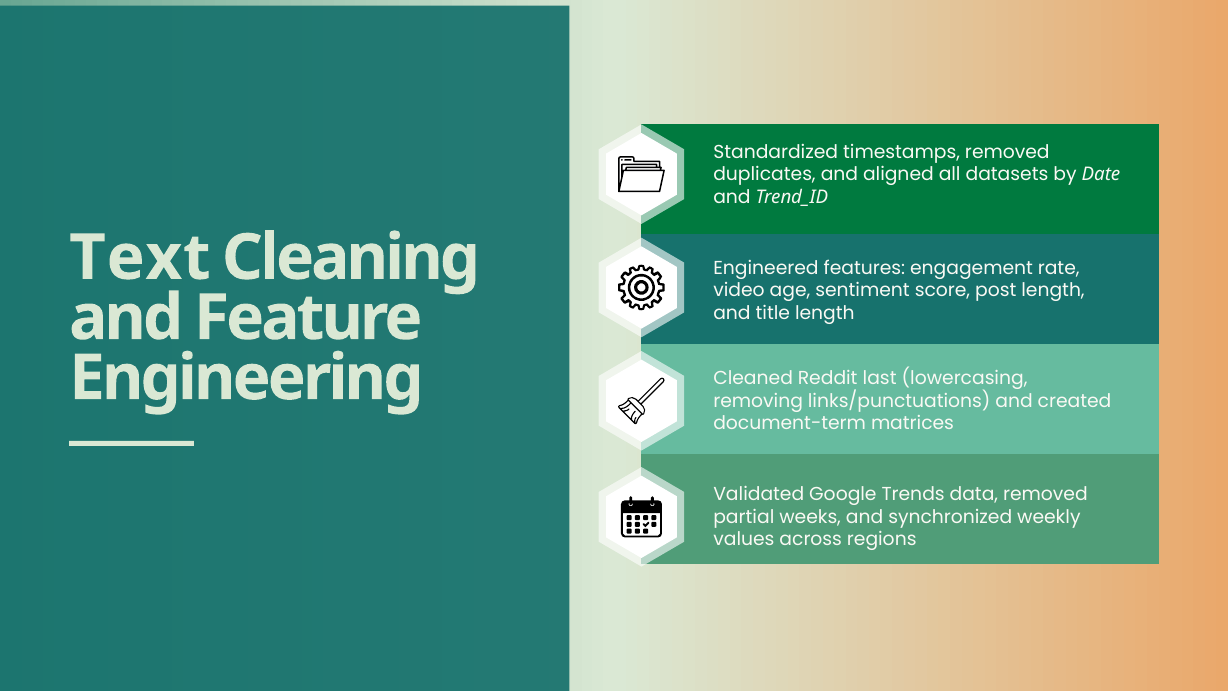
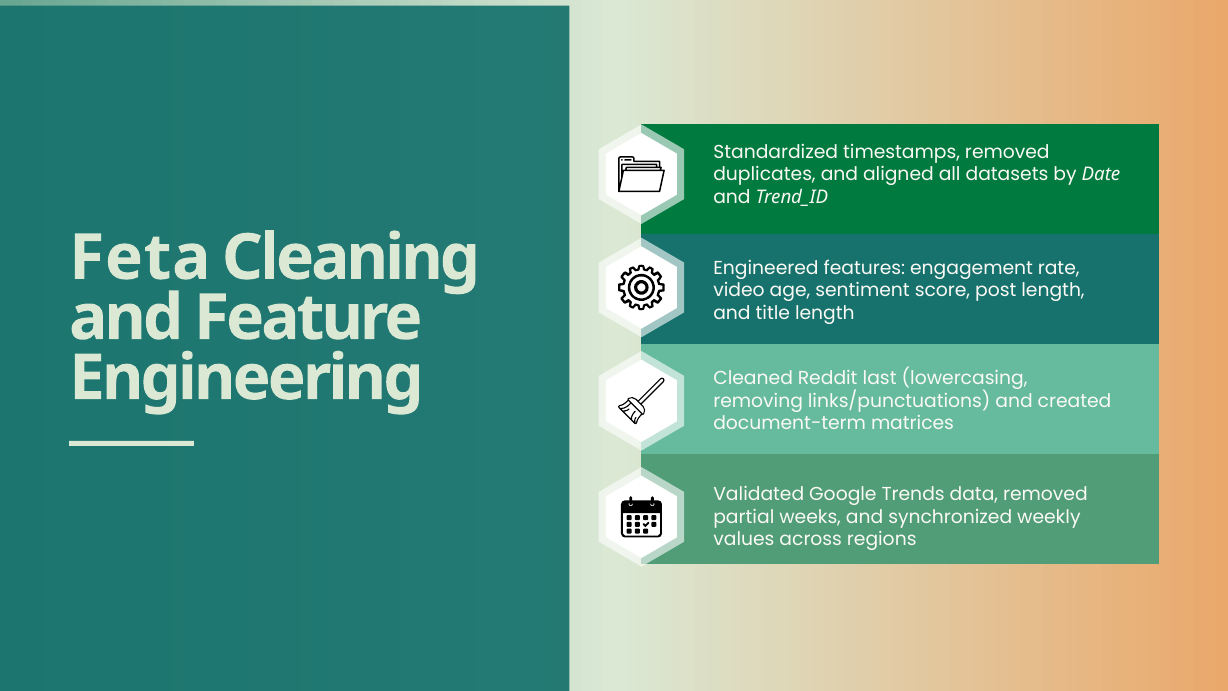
Text: Text -> Feta
